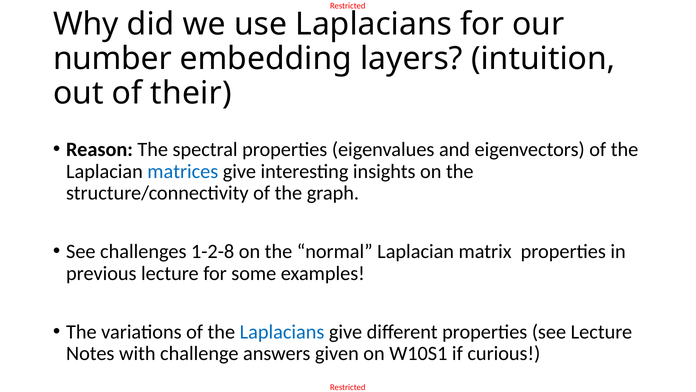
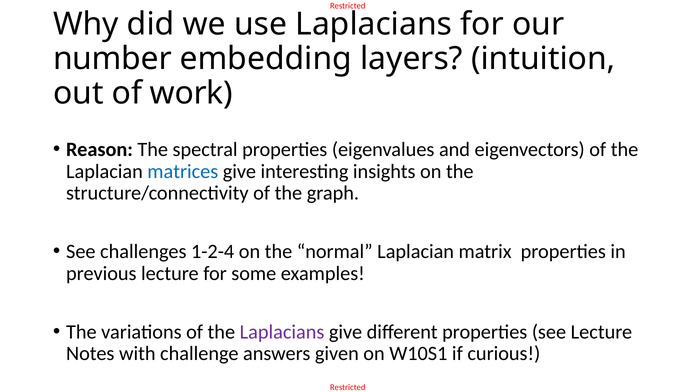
their: their -> work
1-2-8: 1-2-8 -> 1-2-4
Laplacians at (282, 331) colour: blue -> purple
